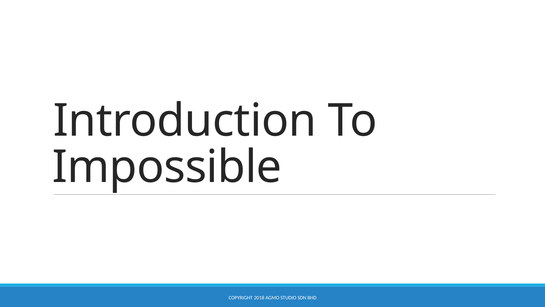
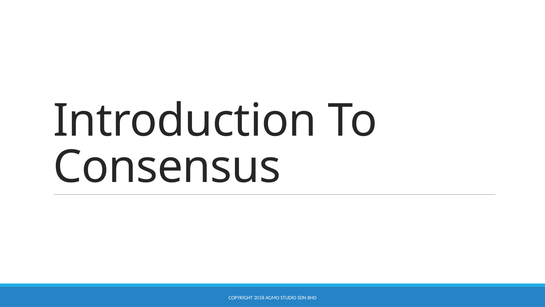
Impossible: Impossible -> Consensus
